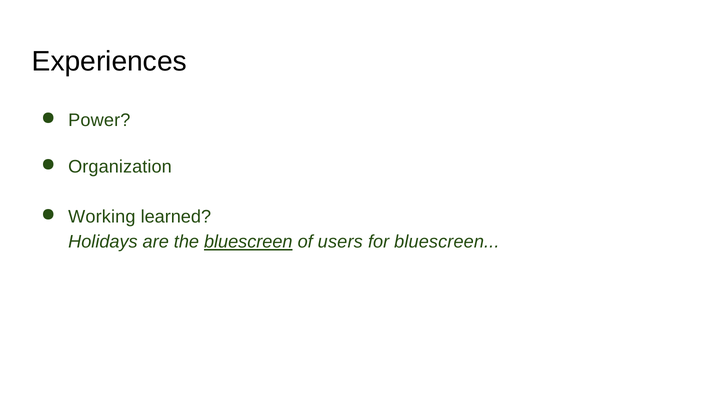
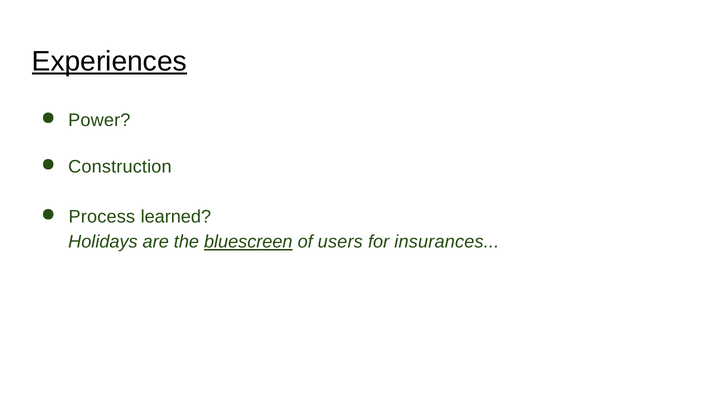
Experiences underline: none -> present
Organization: Organization -> Construction
Working: Working -> Process
for bluescreen: bluescreen -> insurances
